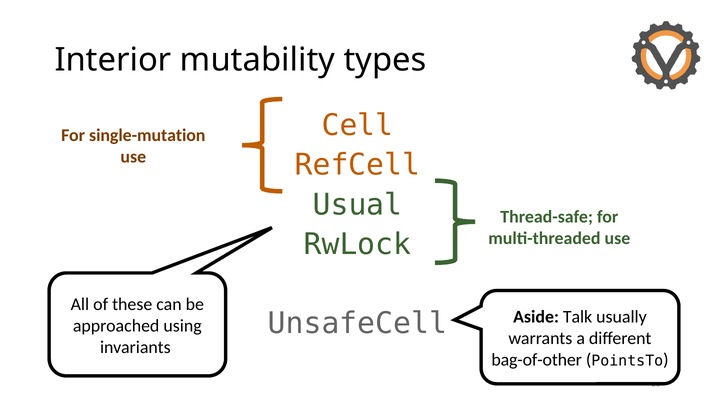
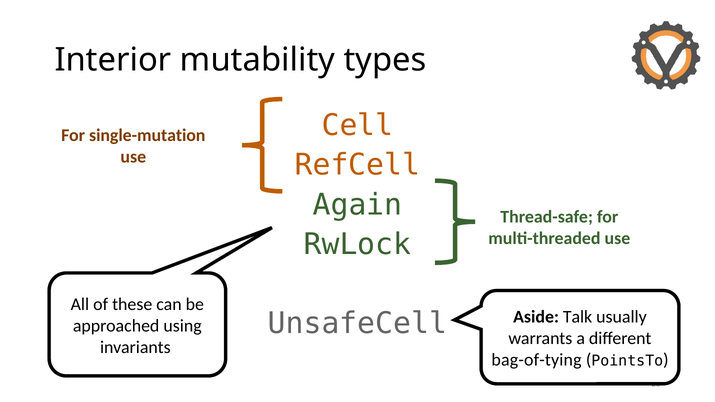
Usual: Usual -> Again
bag-of-other: bag-of-other -> bag-of-tying
